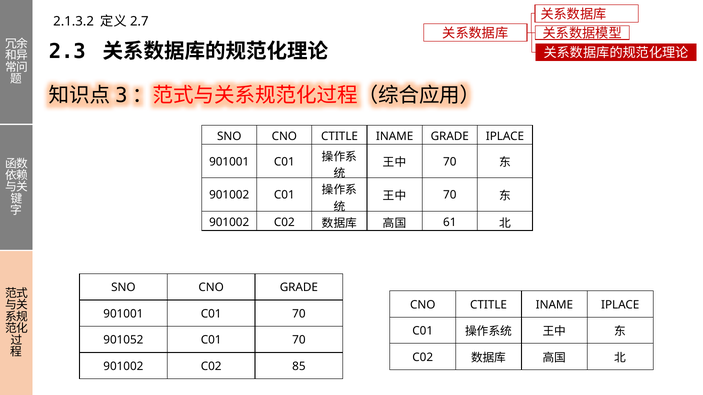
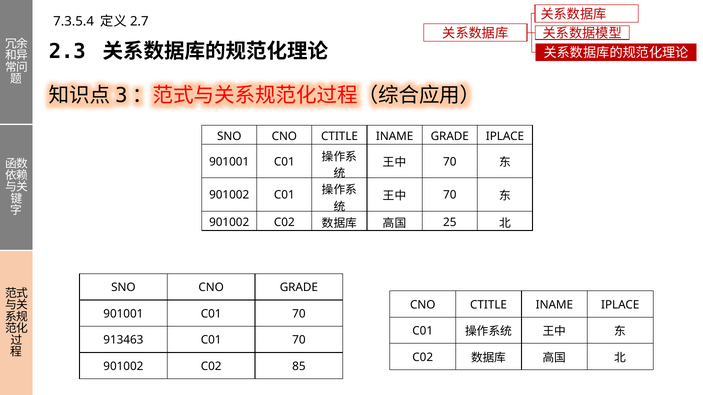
2.1.3.2: 2.1.3.2 -> 7.3.5.4
61: 61 -> 25
901052: 901052 -> 913463
